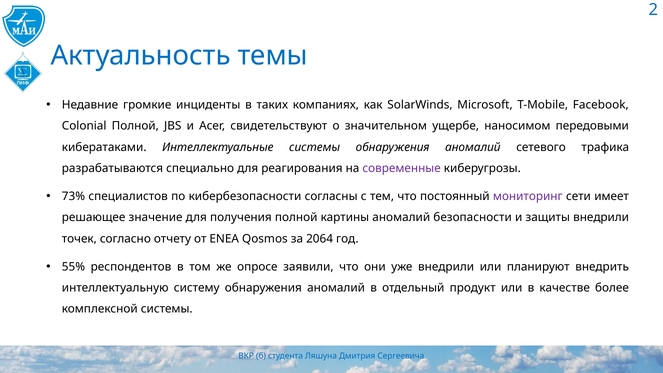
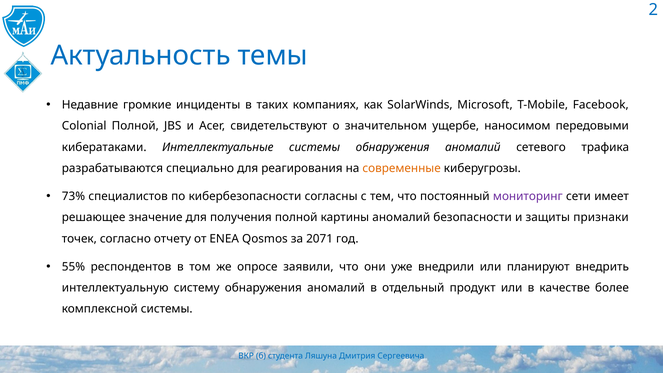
современные colour: purple -> orange
защиты внедрили: внедрили -> признаки
2064: 2064 -> 2071
